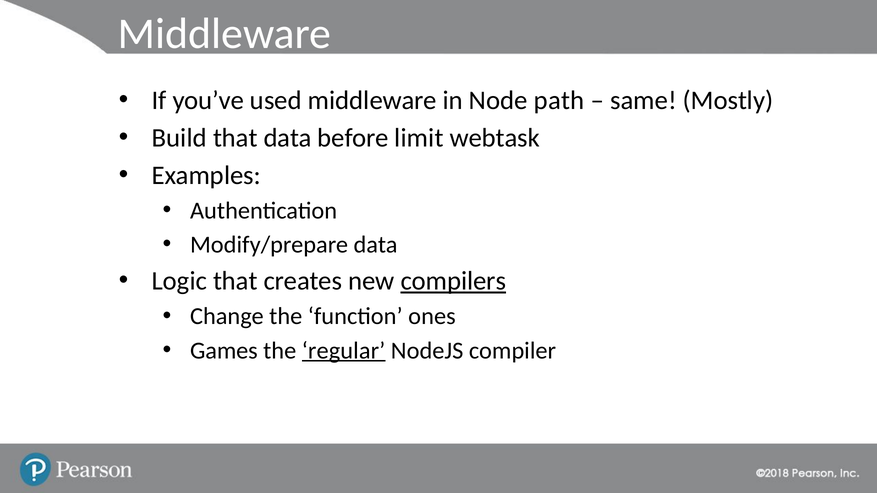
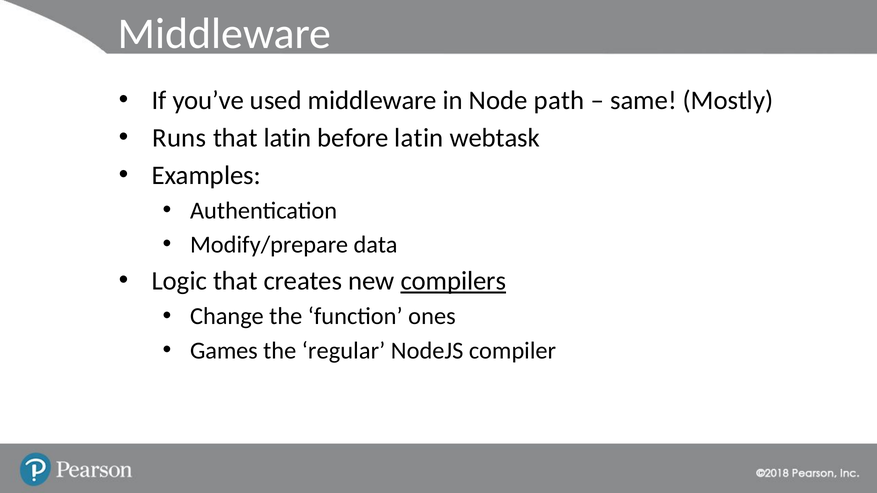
Build: Build -> Runs
that data: data -> latin
before limit: limit -> latin
regular underline: present -> none
